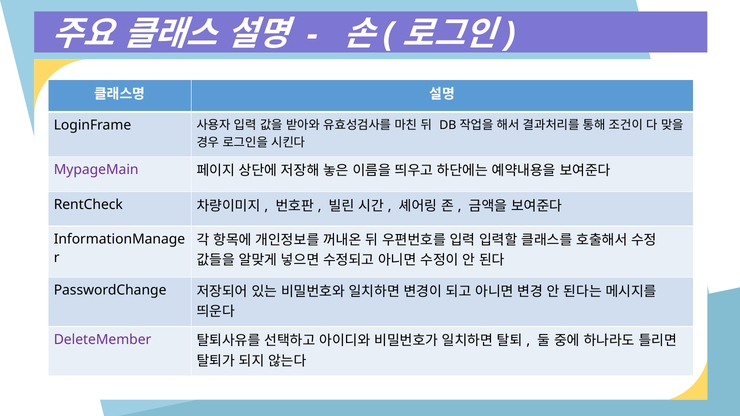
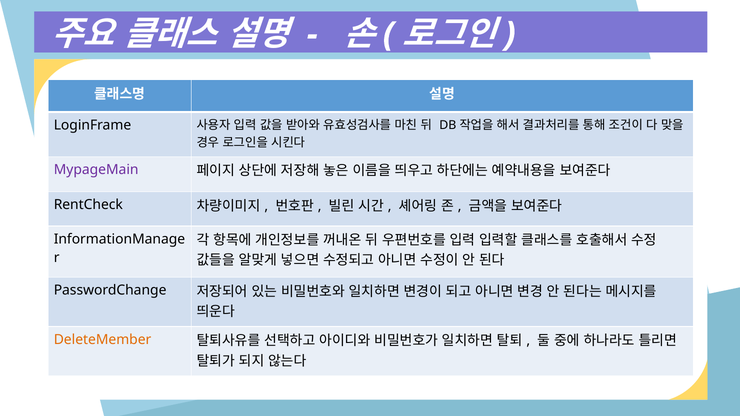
DeleteMember colour: purple -> orange
